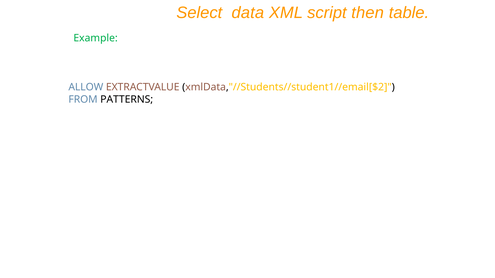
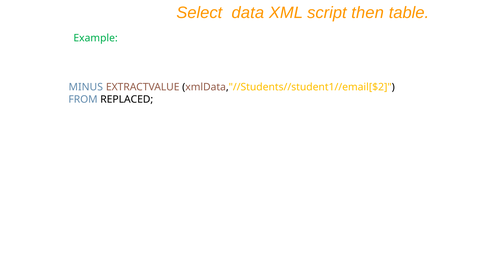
ALLOW: ALLOW -> MINUS
PATTERNS: PATTERNS -> REPLACED
